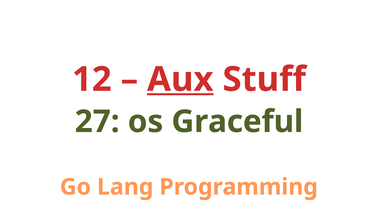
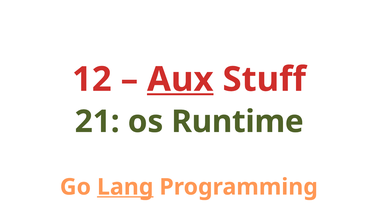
27: 27 -> 21
Graceful: Graceful -> Runtime
Lang underline: none -> present
